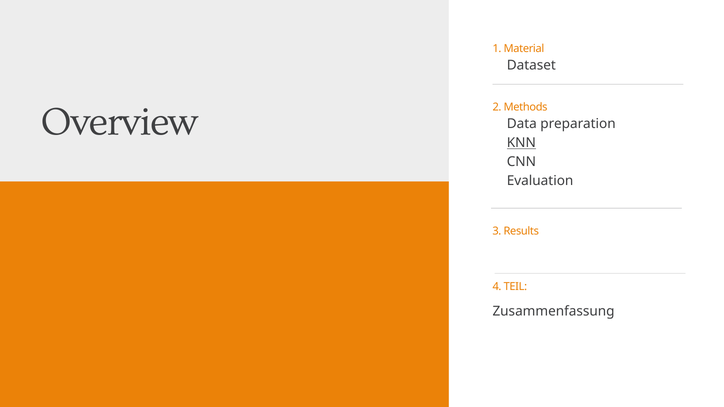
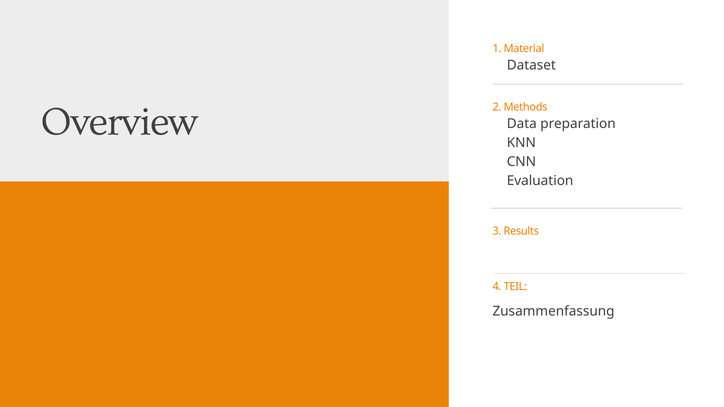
KNN underline: present -> none
